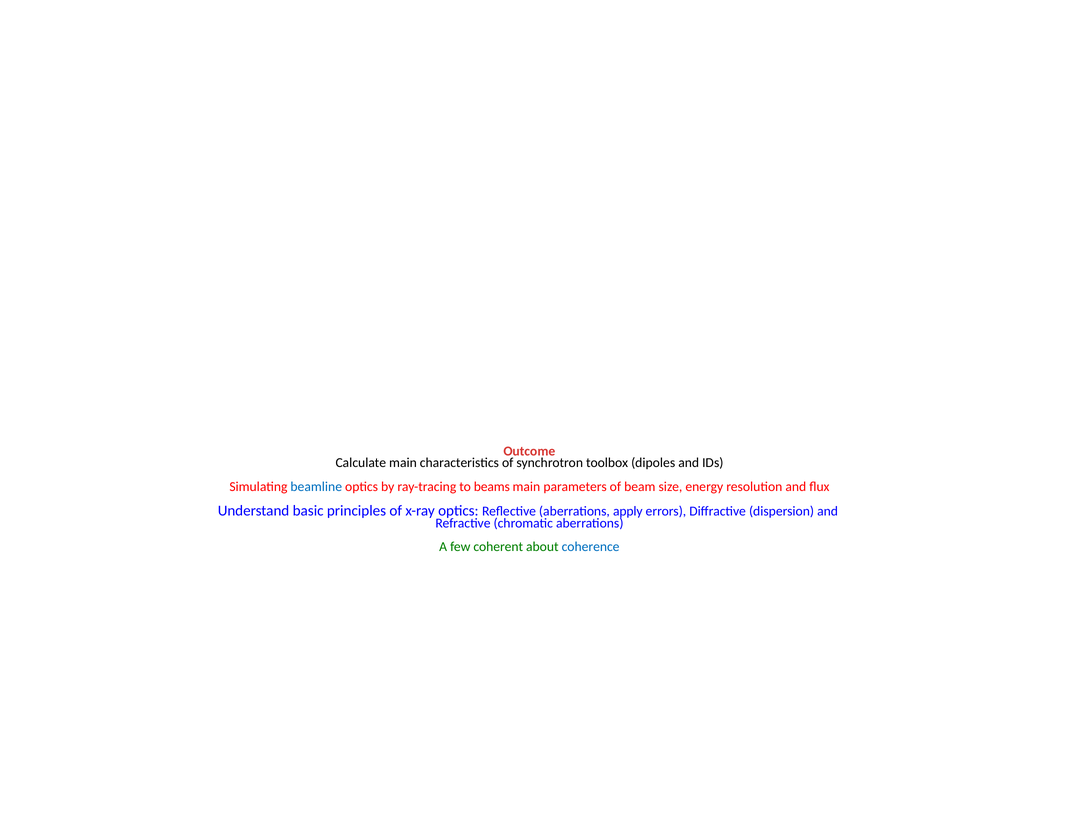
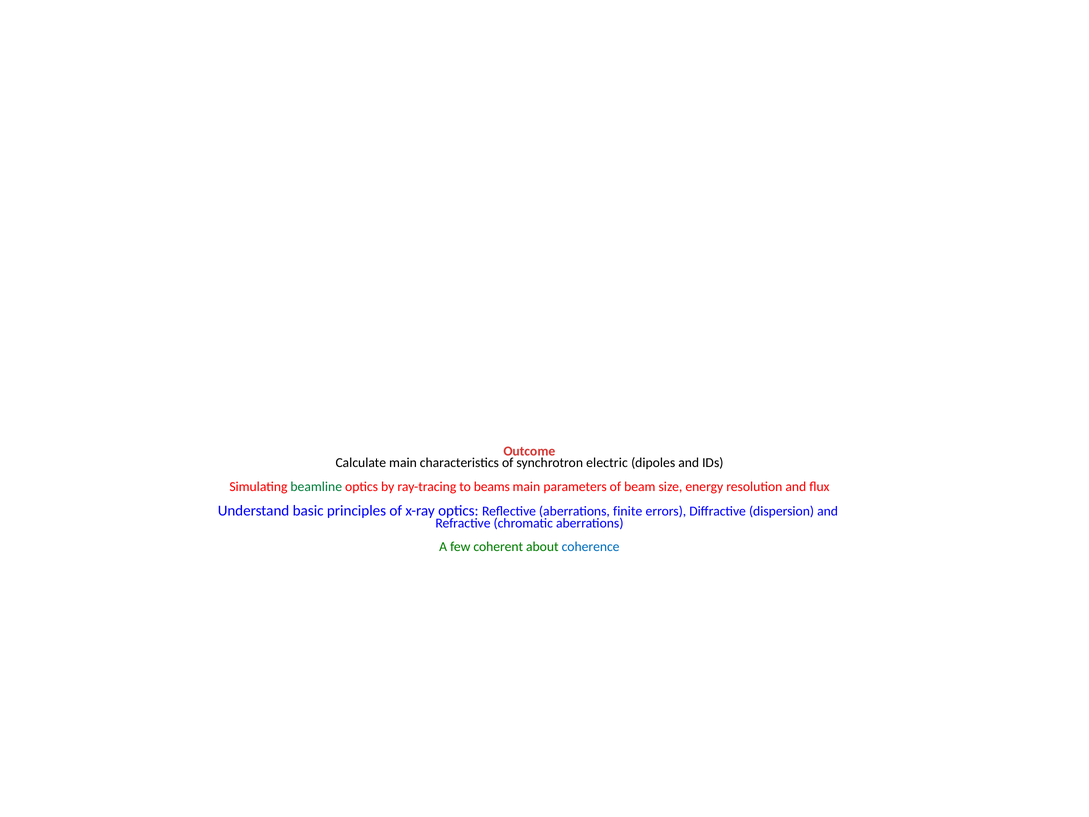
toolbox: toolbox -> electric
beamline colour: blue -> green
apply: apply -> finite
